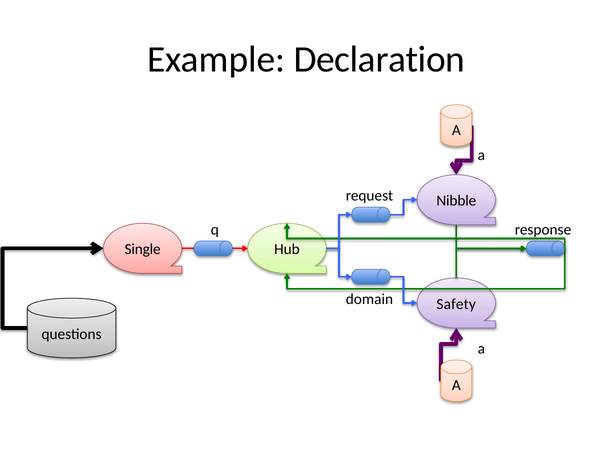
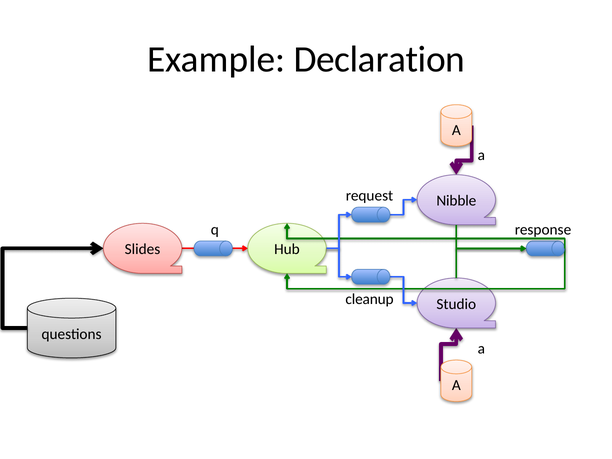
Single: Single -> Slides
domain: domain -> cleanup
Safety: Safety -> Studio
